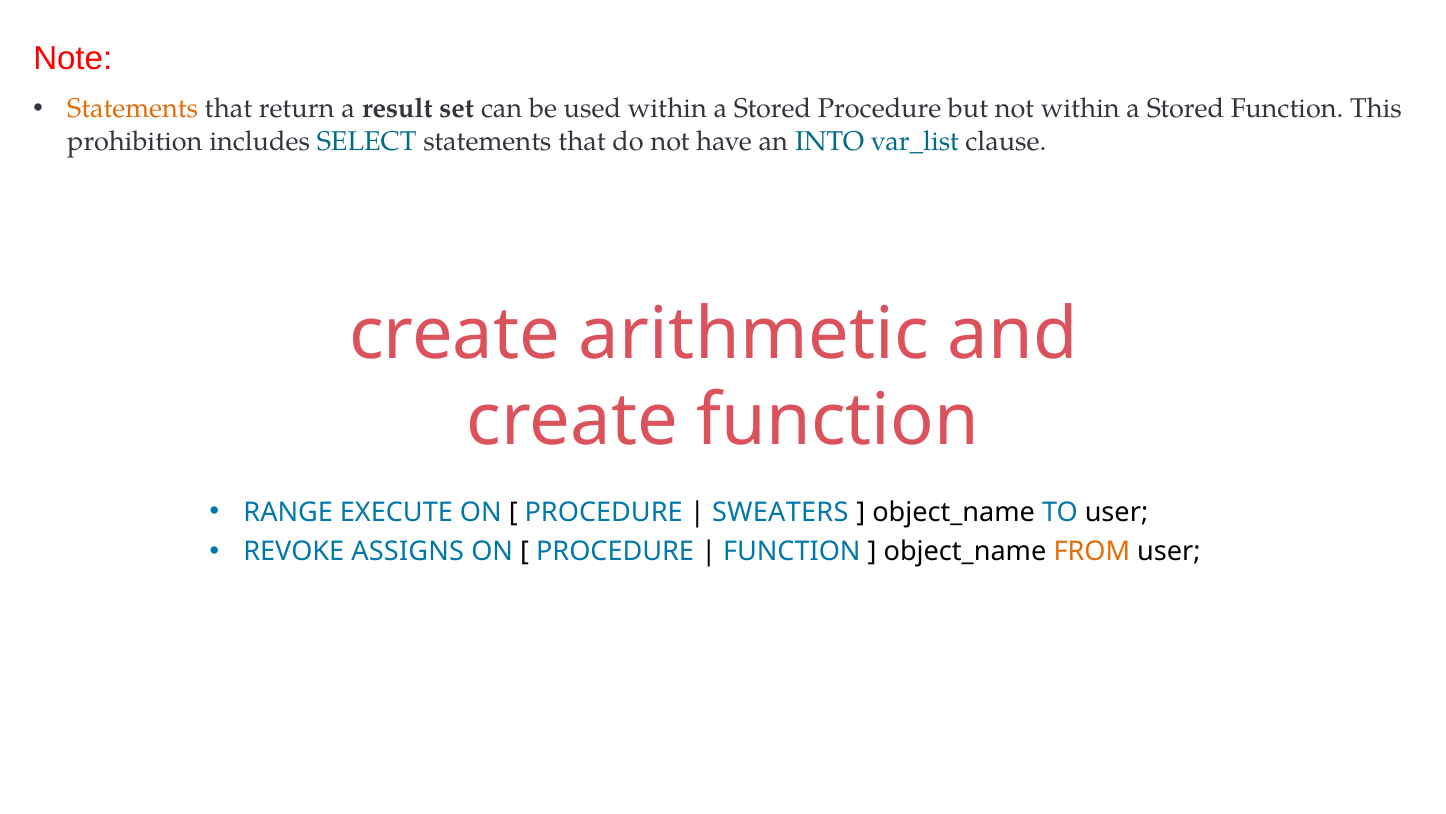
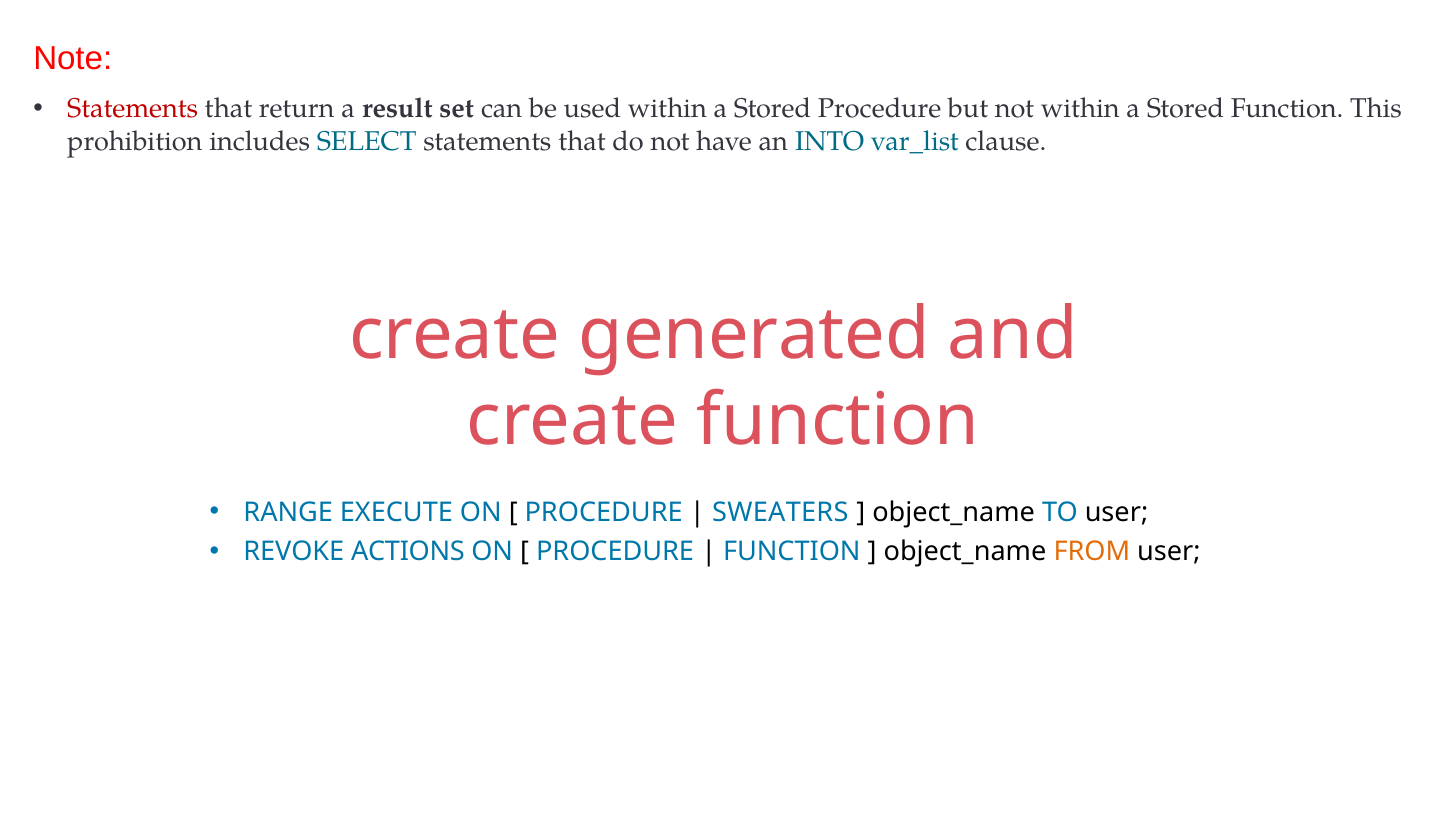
Statements at (133, 109) colour: orange -> red
arithmetic: arithmetic -> generated
ASSIGNS: ASSIGNS -> ACTIONS
